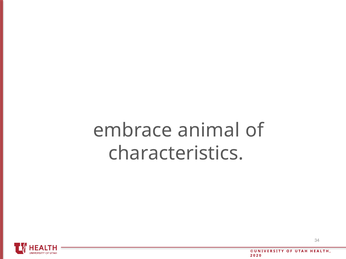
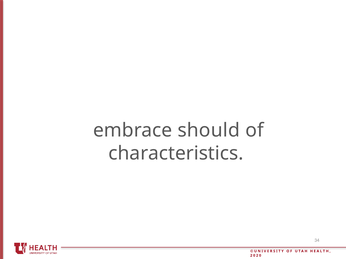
animal: animal -> should
